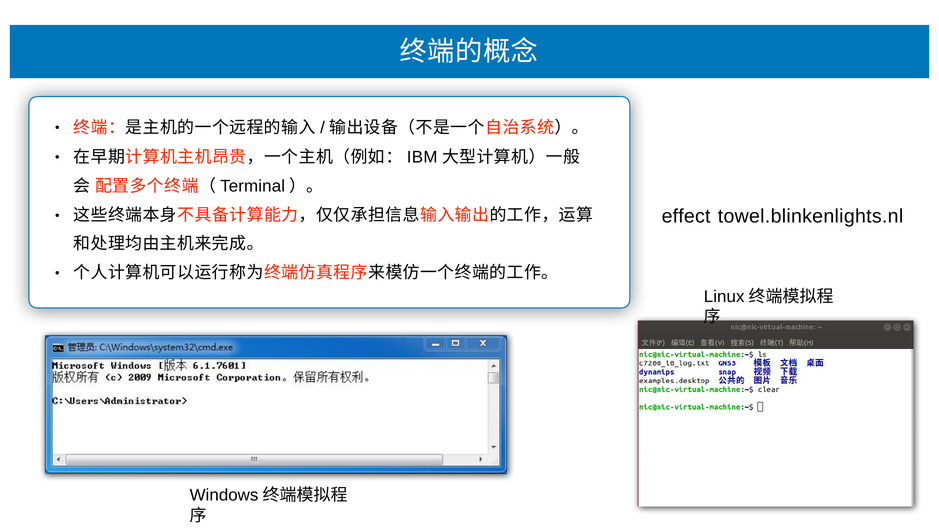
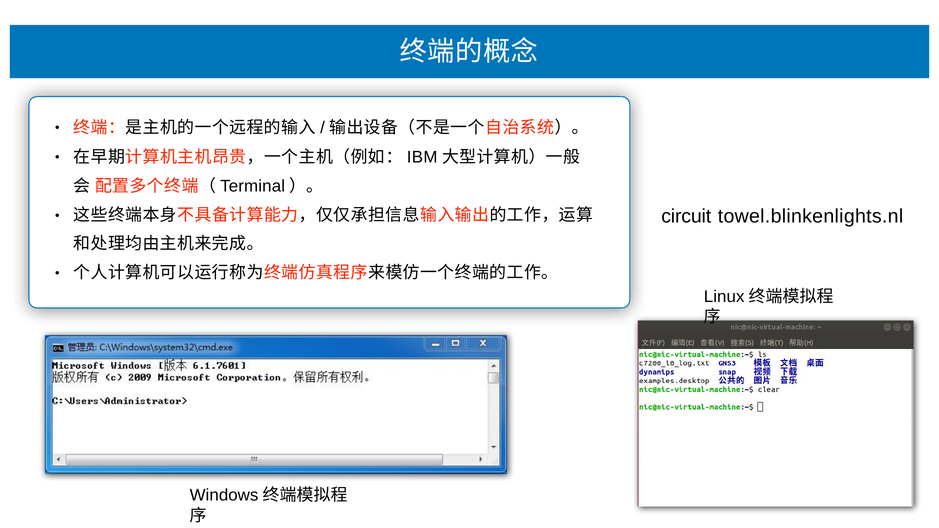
effect: effect -> circuit
